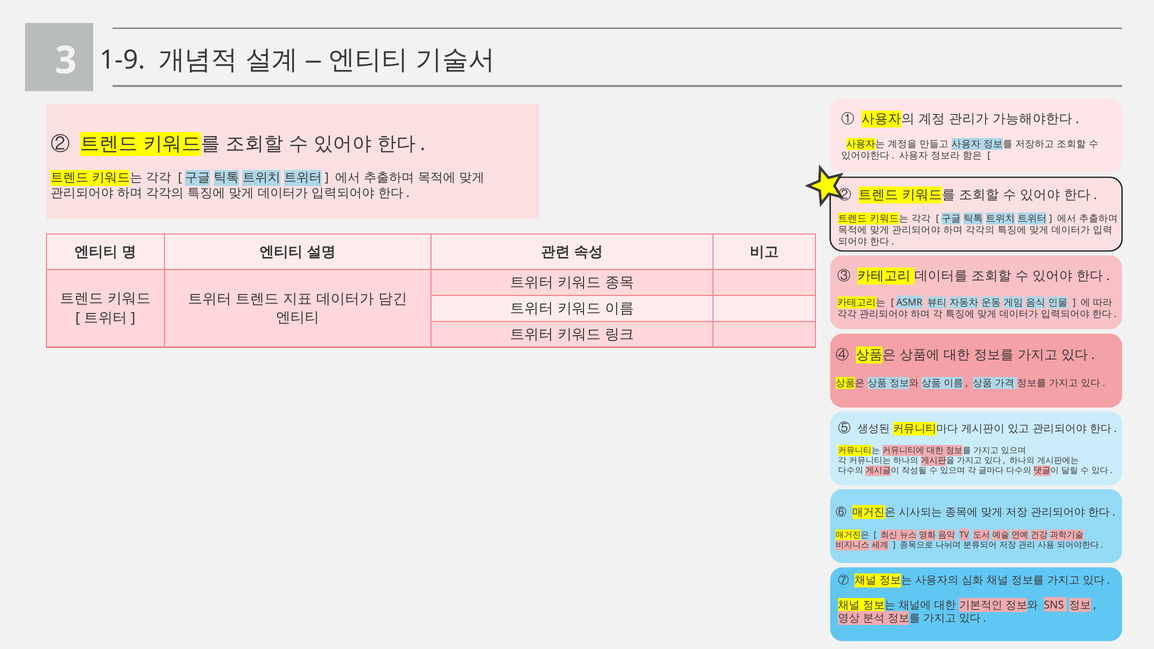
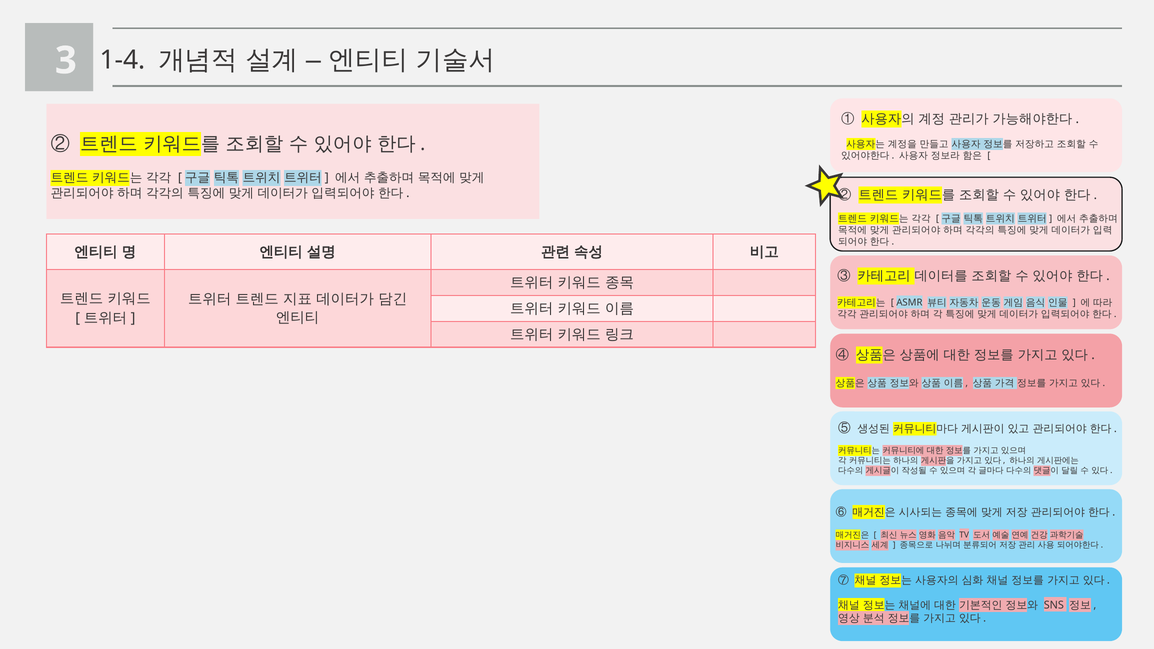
1-9: 1-9 -> 1-4
